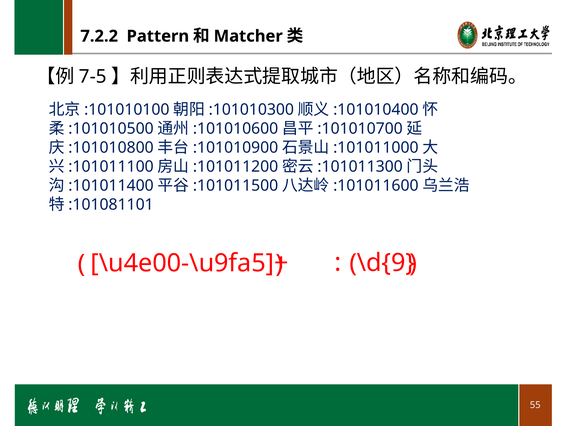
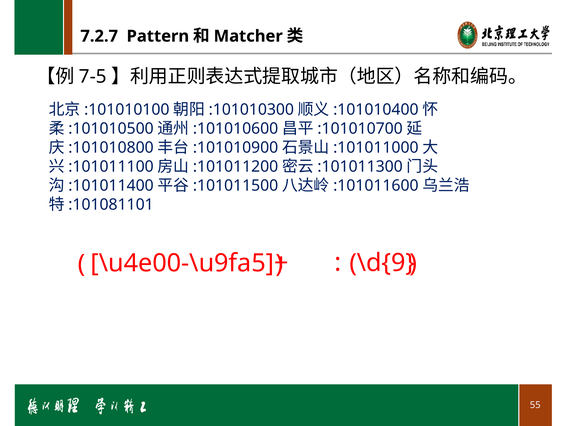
7.2.2: 7.2.2 -> 7.2.7
